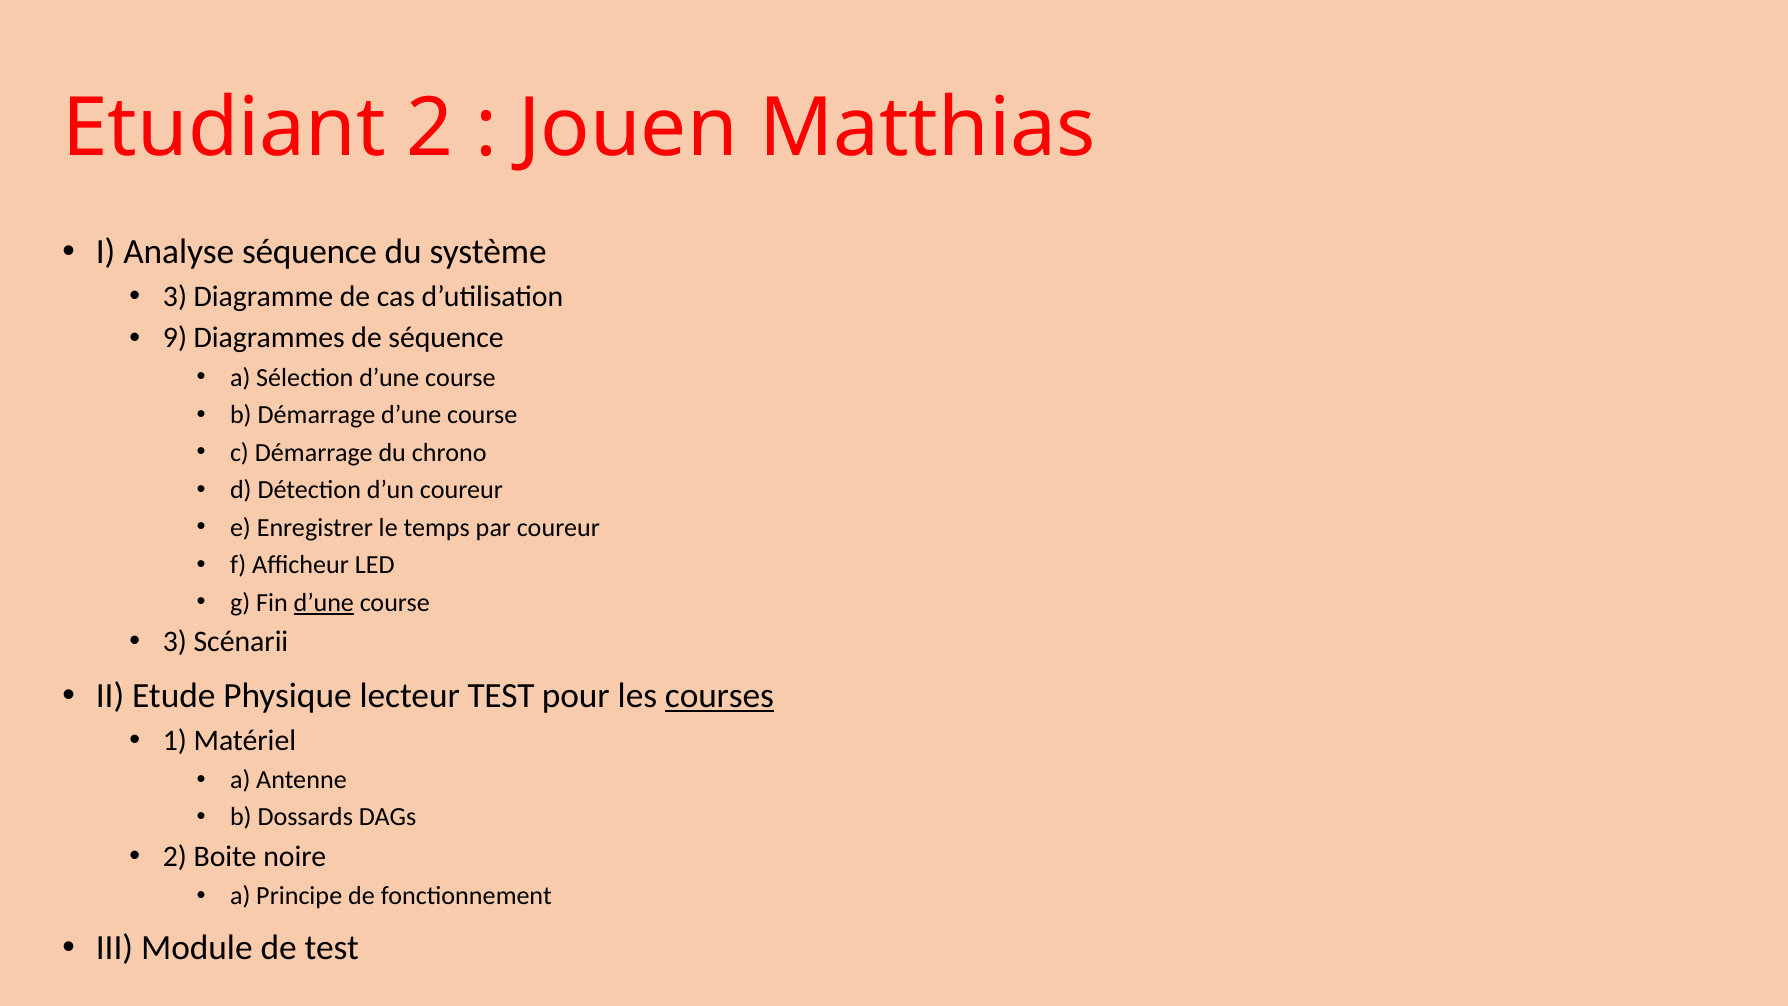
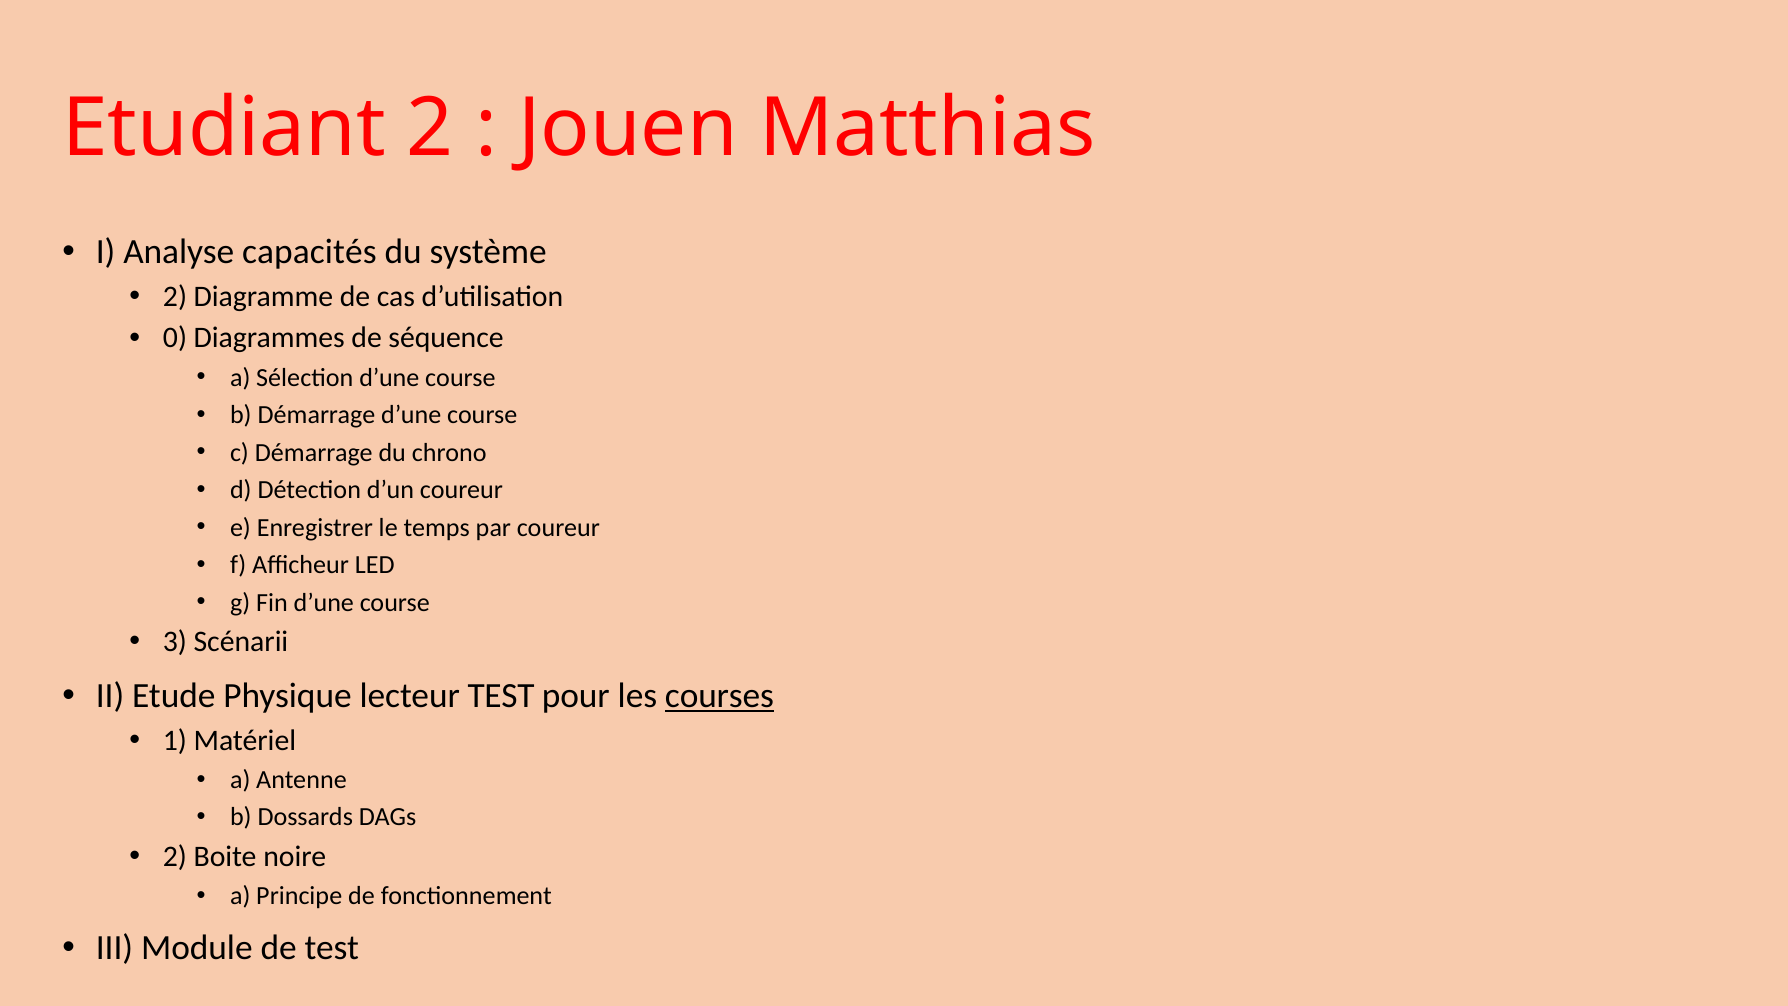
Analyse séquence: séquence -> capacités
3 at (175, 297): 3 -> 2
9: 9 -> 0
d’une at (324, 602) underline: present -> none
